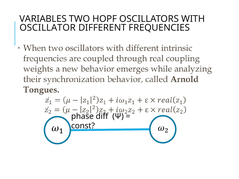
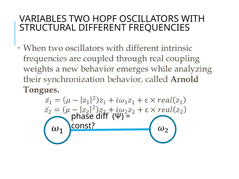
OSCILLATOR: OSCILLATOR -> STRUCTURAL
